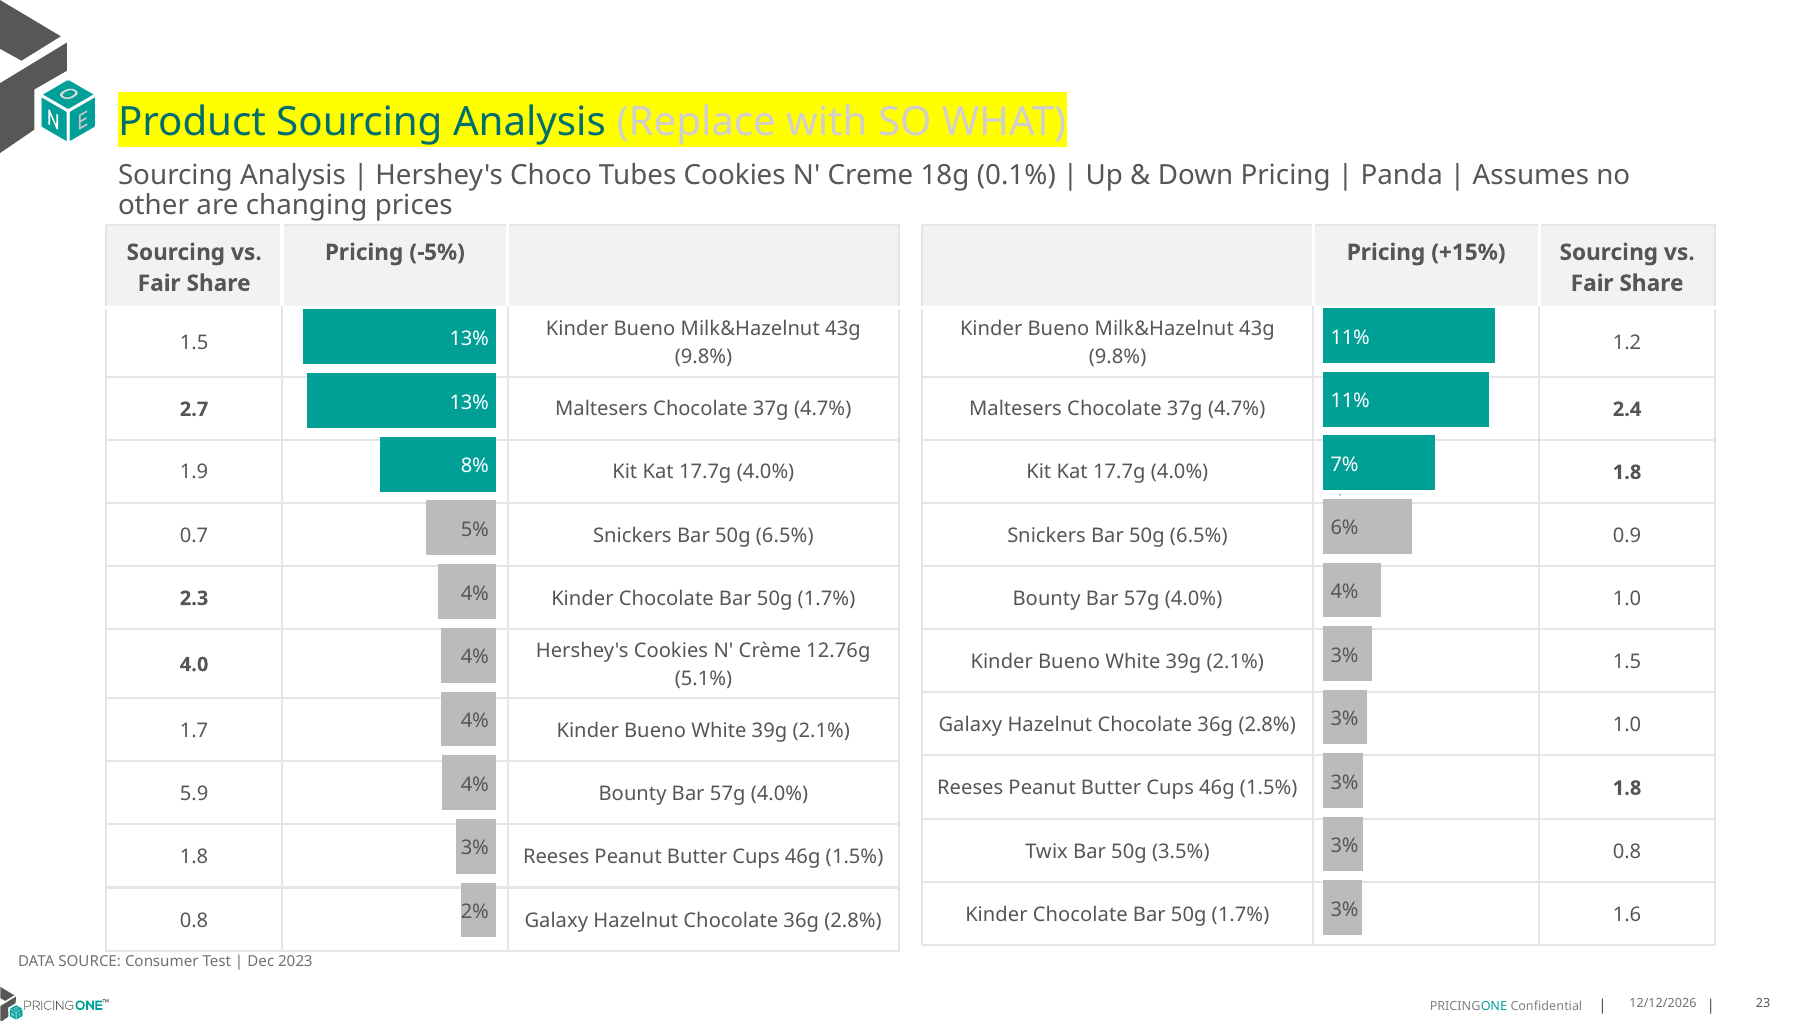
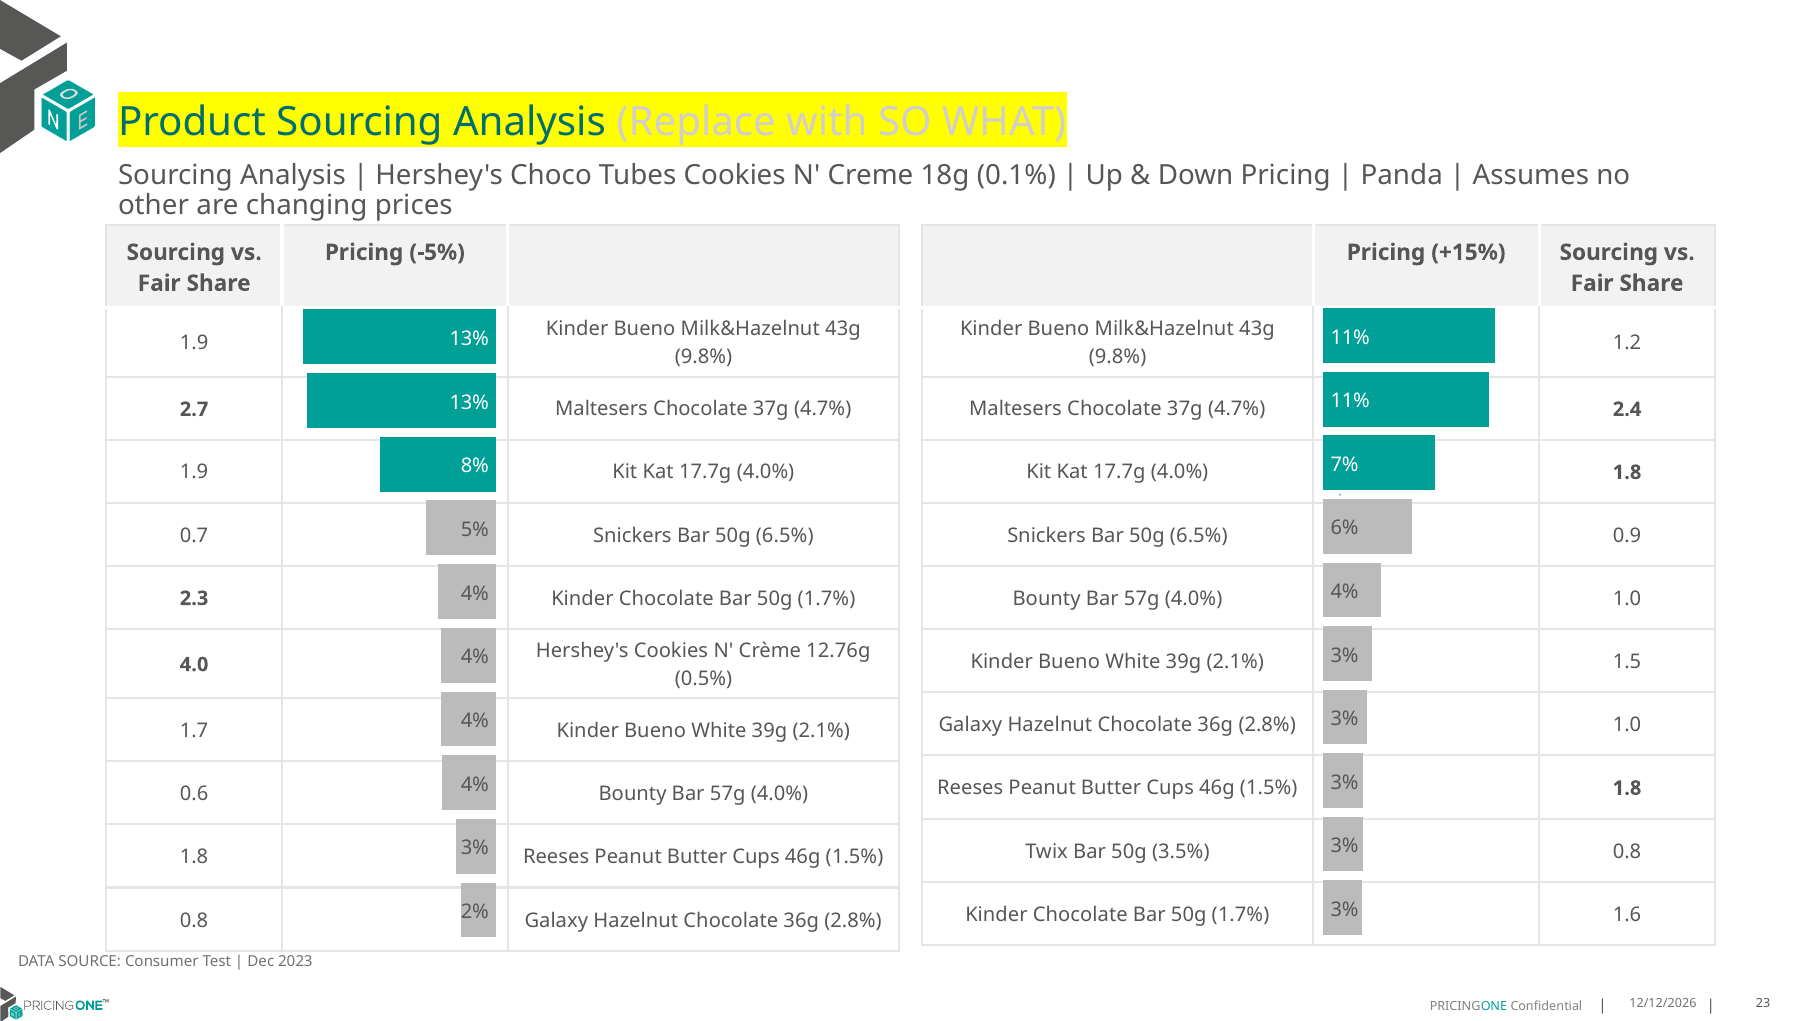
1.5 at (194, 343): 1.5 -> 1.9
5.1%: 5.1% -> 0.5%
5.9: 5.9 -> 0.6
